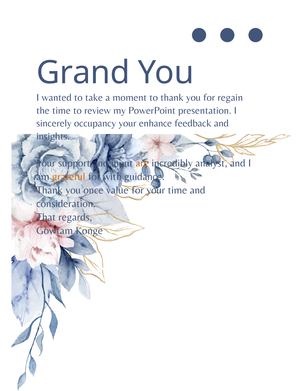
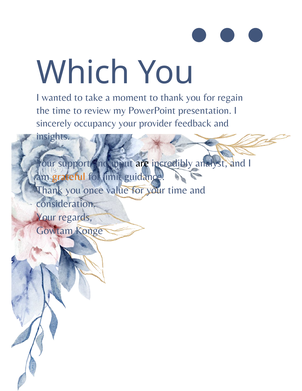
Grand: Grand -> Which
enhance: enhance -> provider
are colour: orange -> black
with: with -> limit
That at (46, 217): That -> Your
